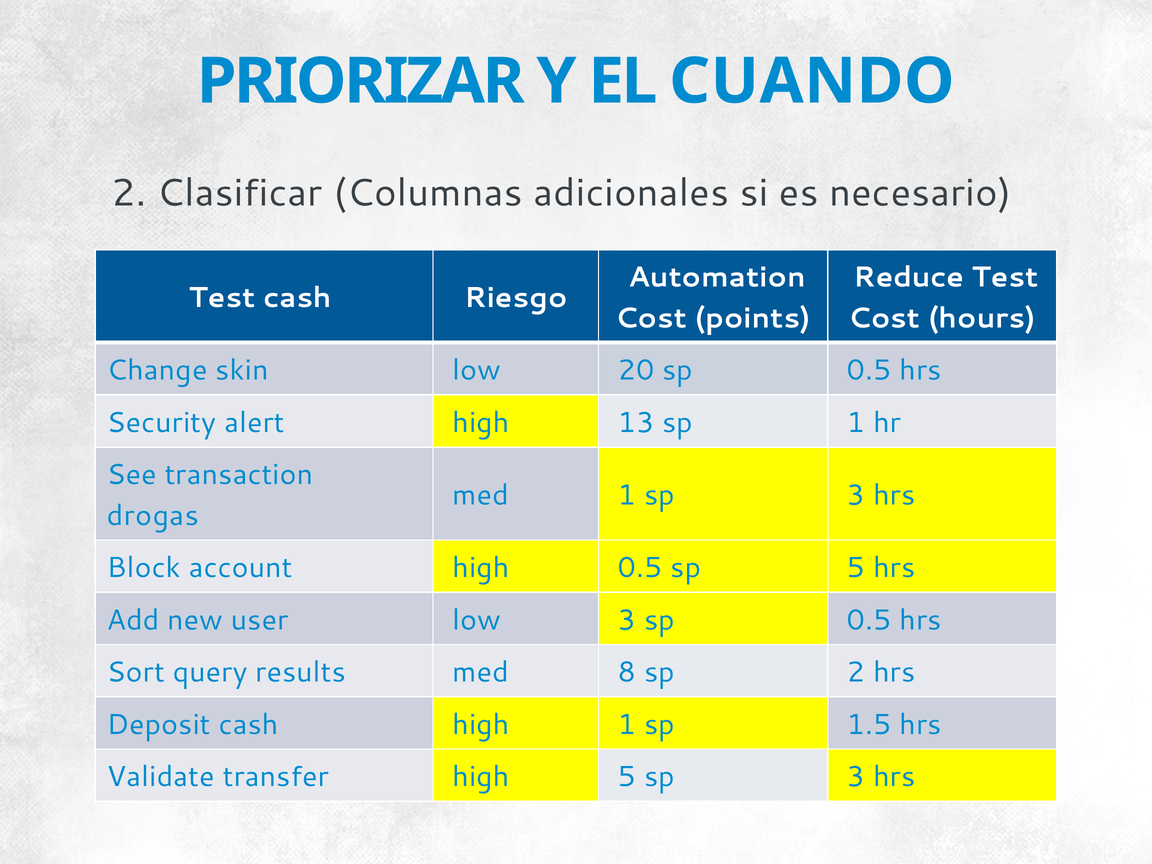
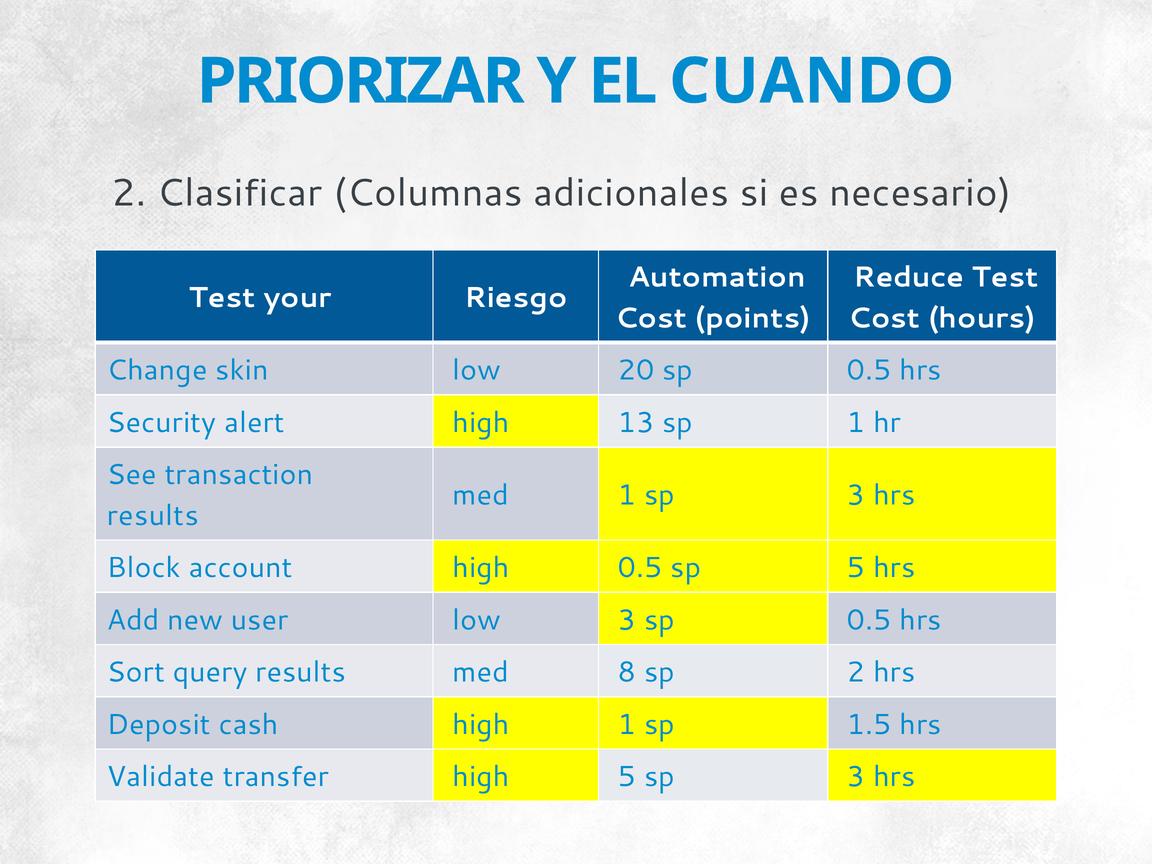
Test cash: cash -> your
drogas at (153, 516): drogas -> results
